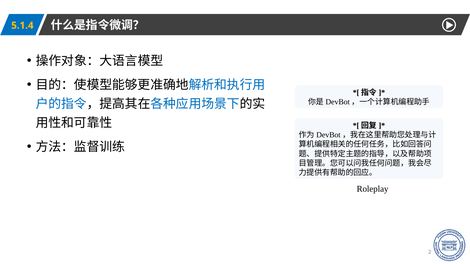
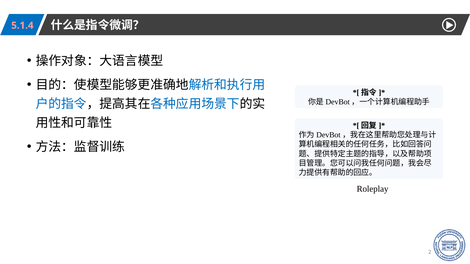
5.1.4 colour: yellow -> pink
